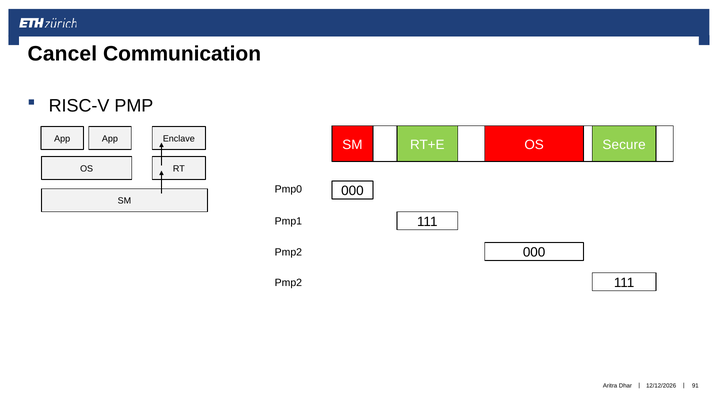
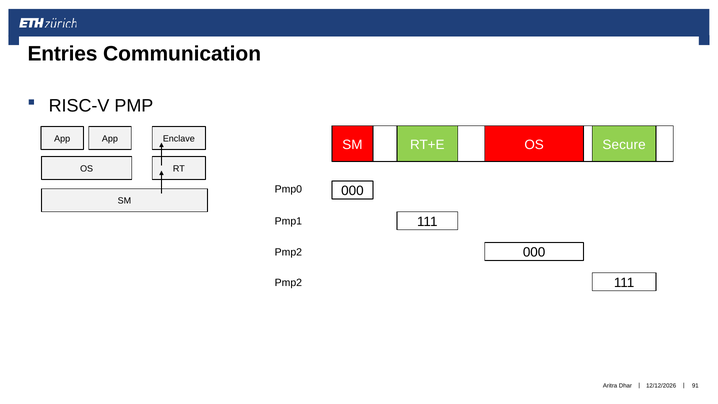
Cancel: Cancel -> Entries
